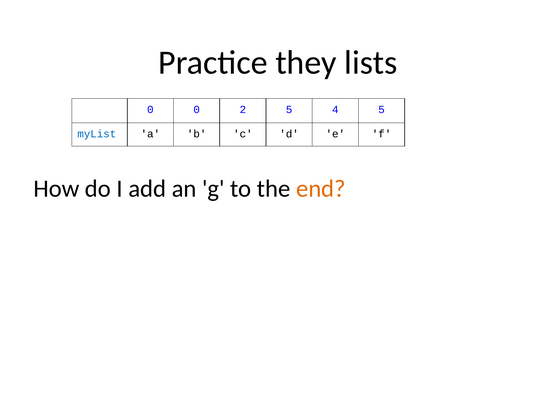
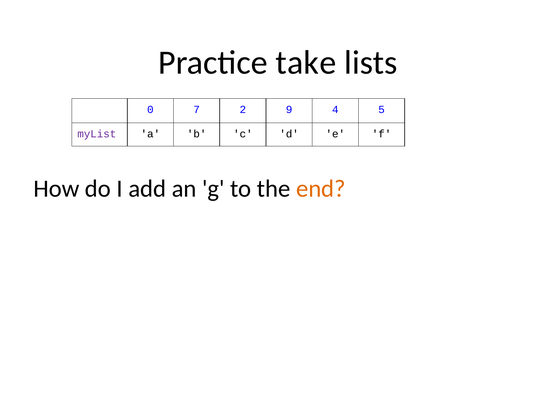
they: they -> take
0 0: 0 -> 7
2 5: 5 -> 9
myList colour: blue -> purple
